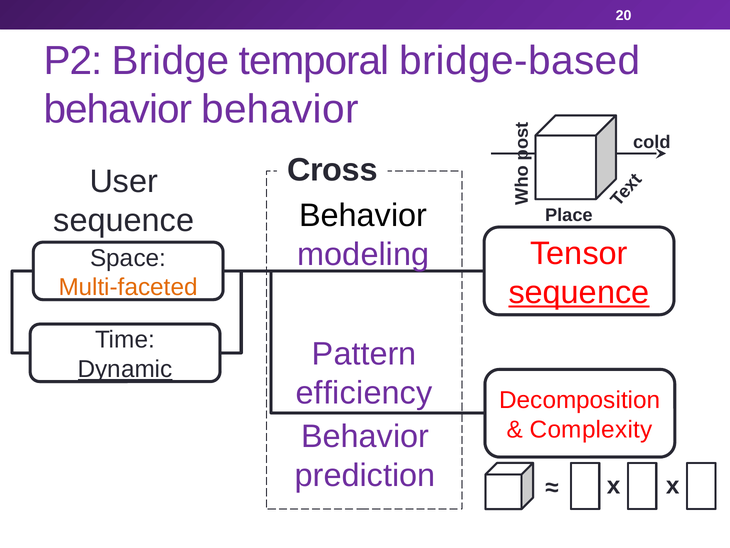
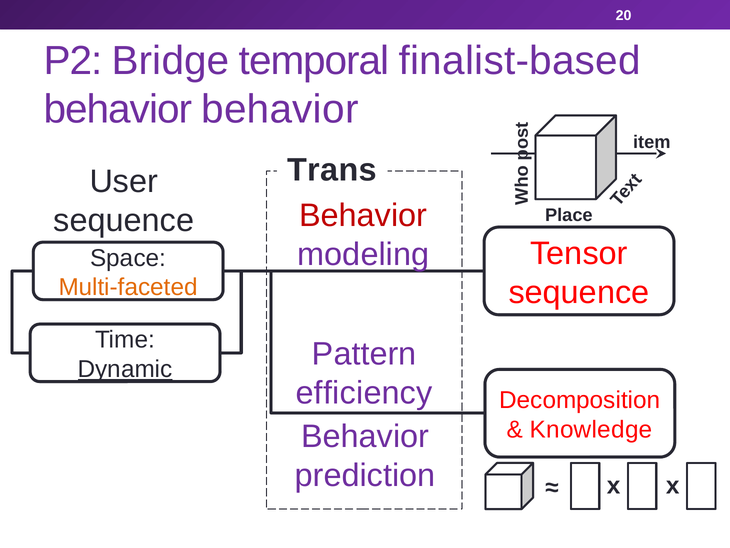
bridge-based: bridge-based -> finalist-based
cold: cold -> item
Cross: Cross -> Trans
Behavior at (363, 215) colour: black -> red
sequence at (579, 292) underline: present -> none
Complexity: Complexity -> Knowledge
